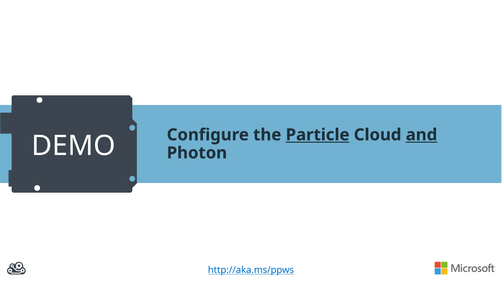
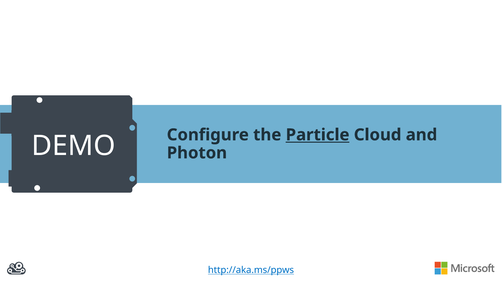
and underline: present -> none
